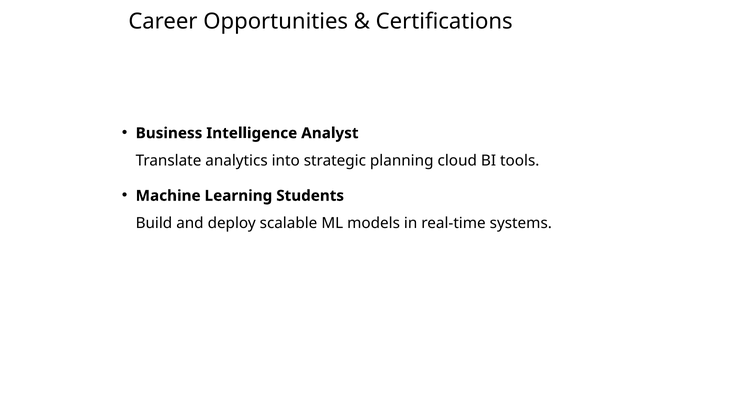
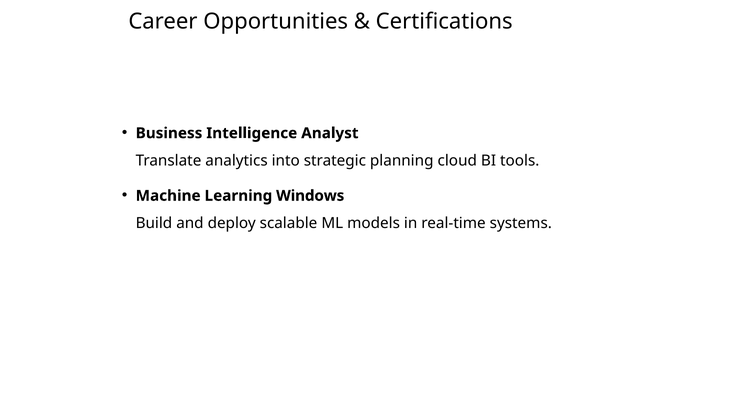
Students: Students -> Windows
